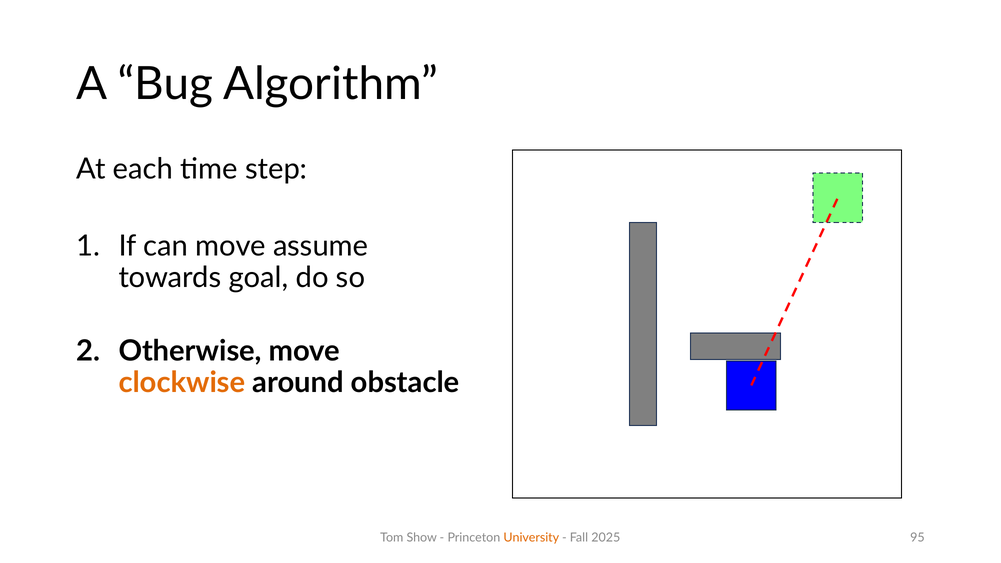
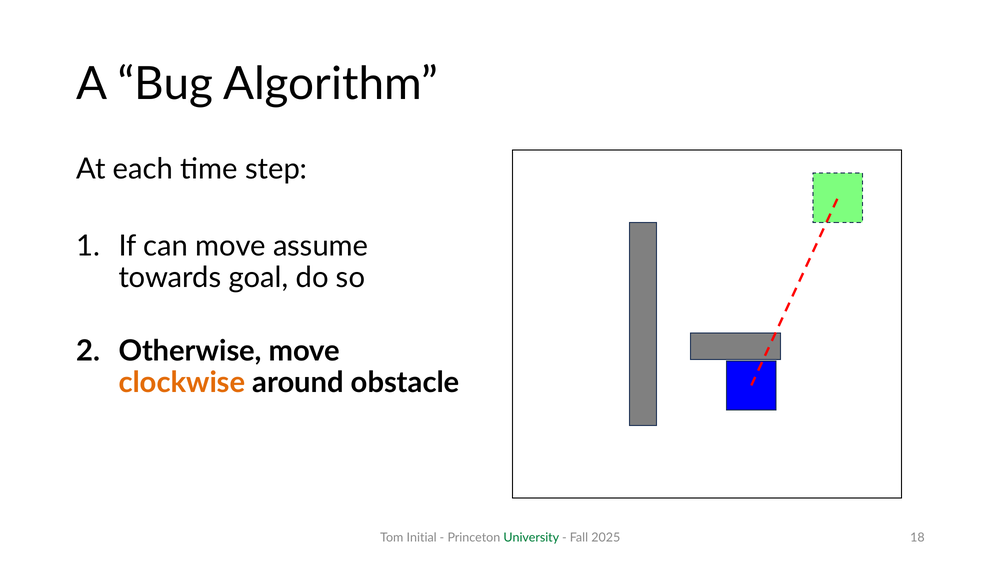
Show: Show -> Initial
University colour: orange -> green
95: 95 -> 18
